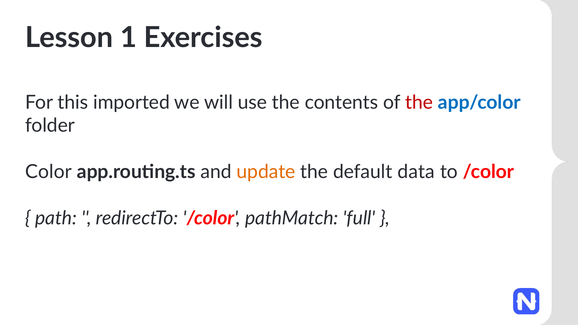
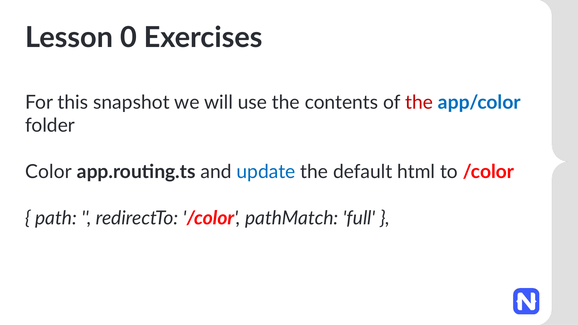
1: 1 -> 0
imported: imported -> snapshot
update colour: orange -> blue
data: data -> html
